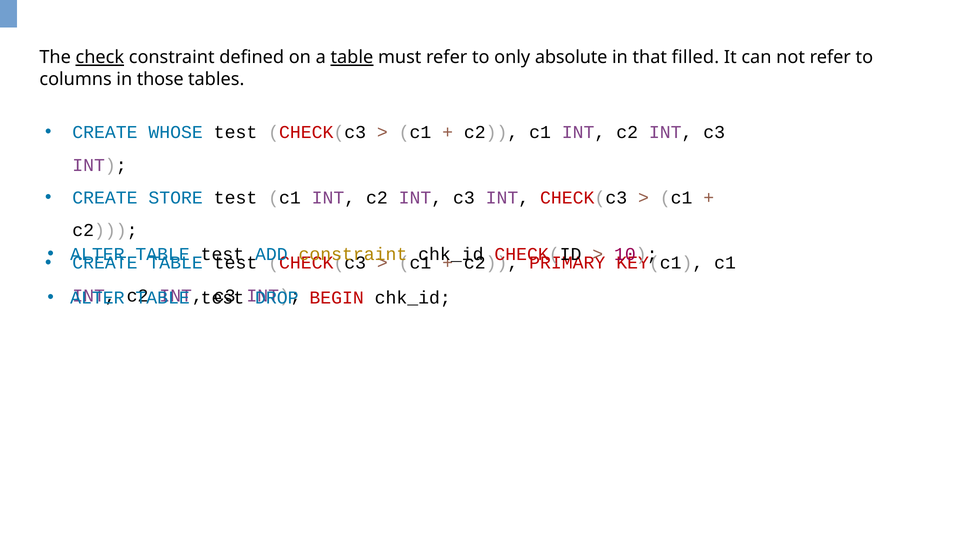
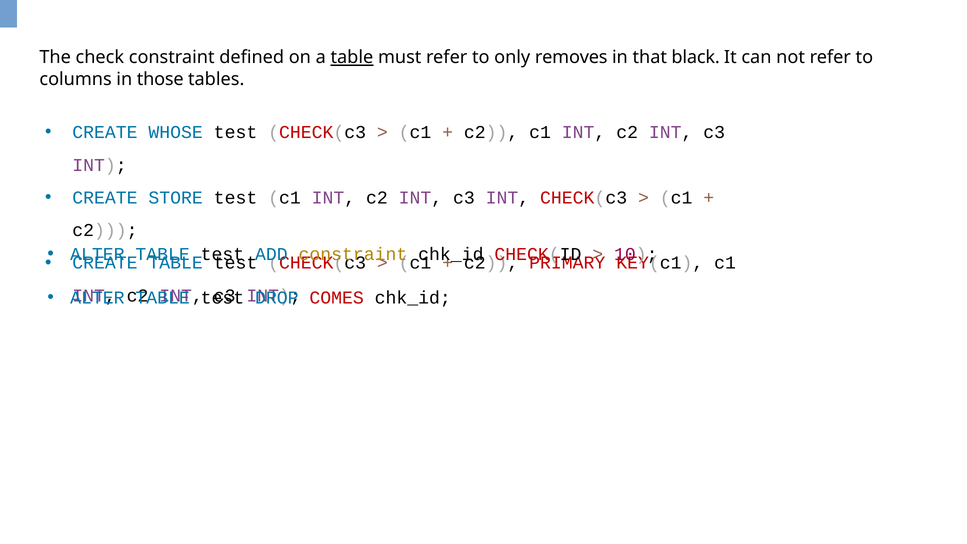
check underline: present -> none
absolute: absolute -> removes
filled: filled -> black
BEGIN: BEGIN -> COMES
